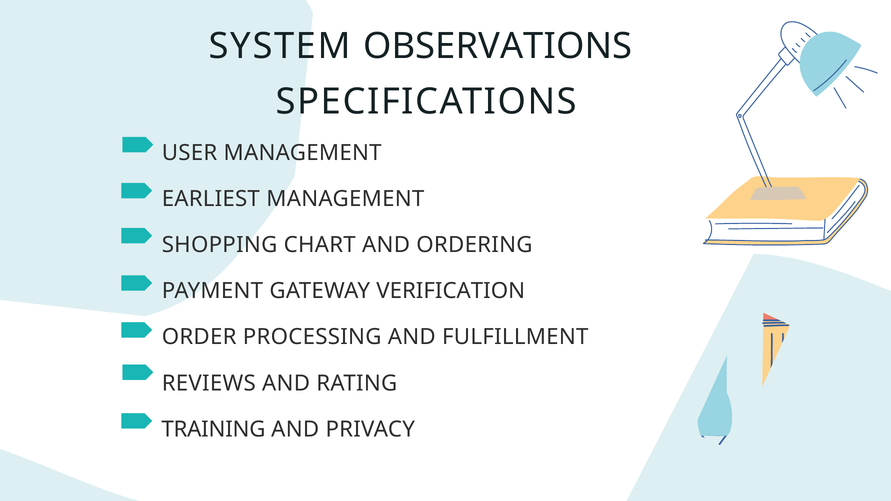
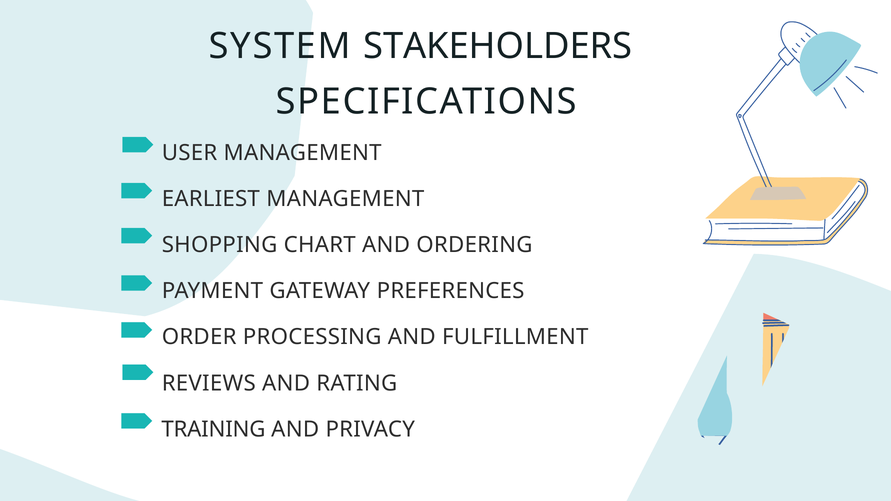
OBSERVATIONS: OBSERVATIONS -> STAKEHOLDERS
VERIFICATION: VERIFICATION -> PREFERENCES
